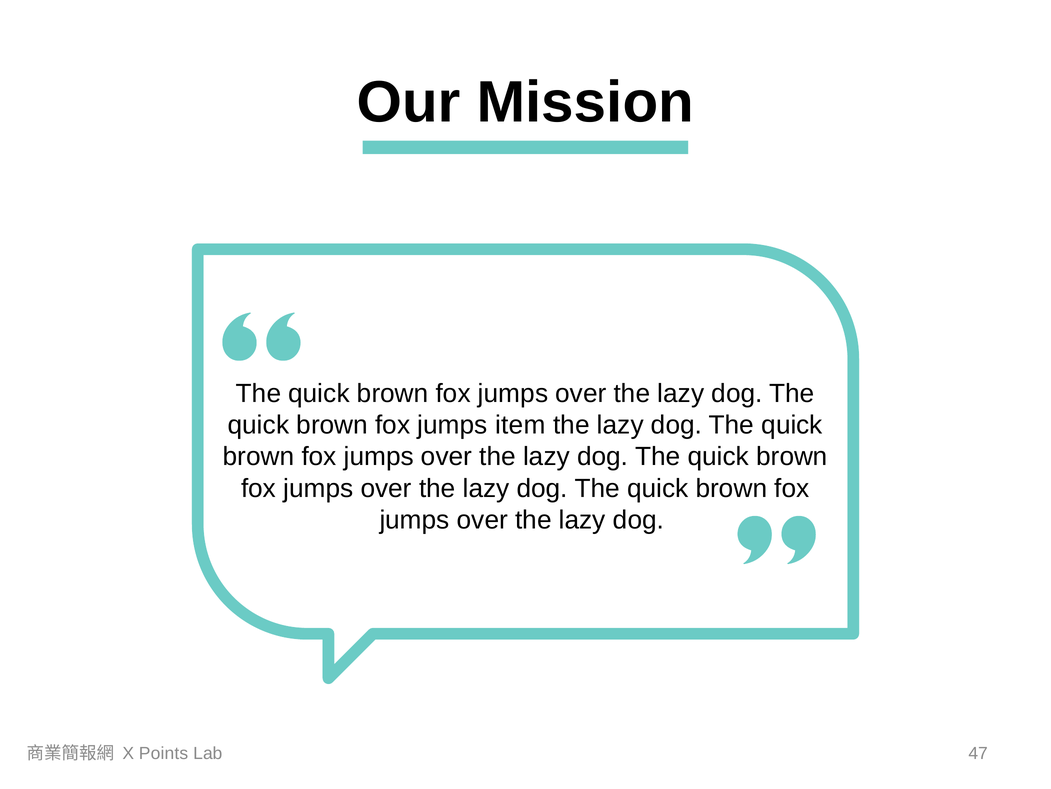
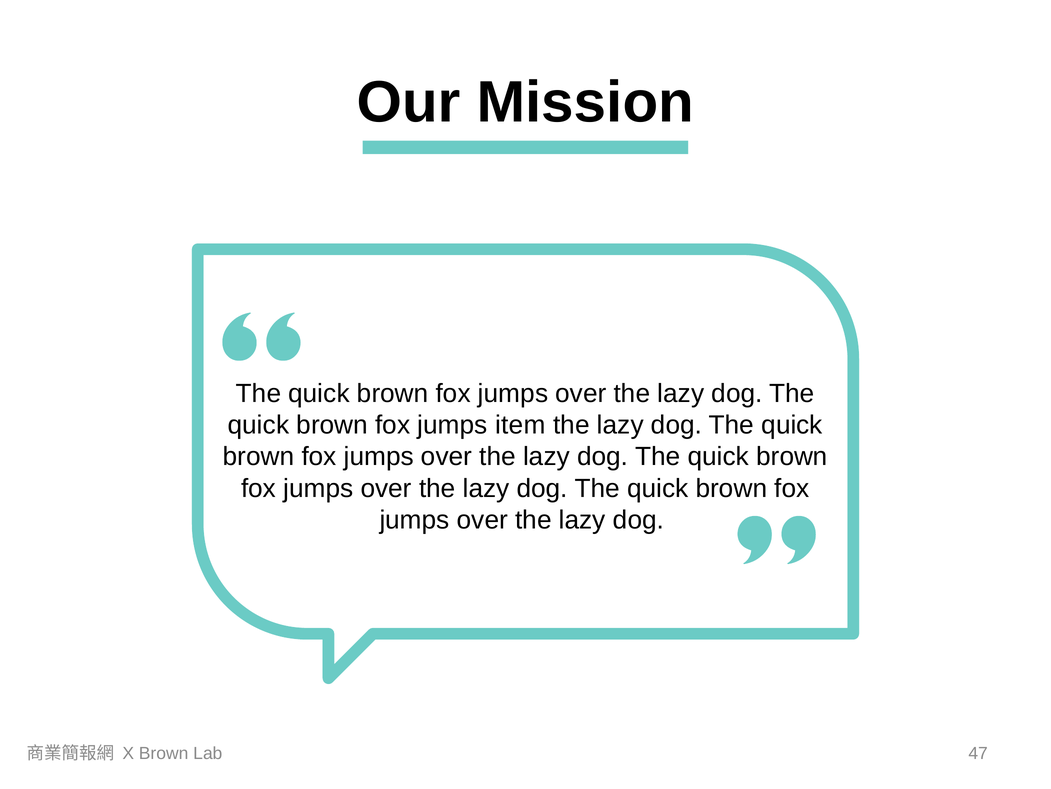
X Points: Points -> Brown
